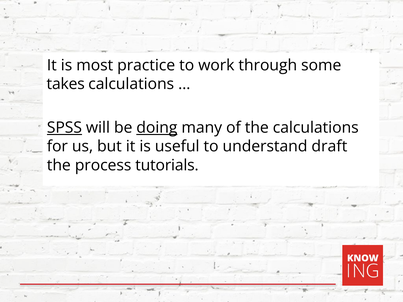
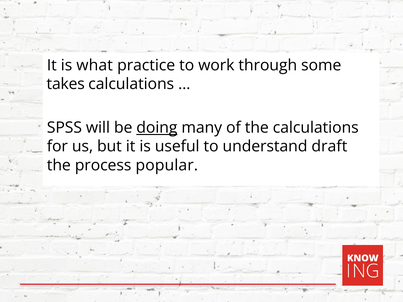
most: most -> what
SPSS underline: present -> none
tutorials: tutorials -> popular
